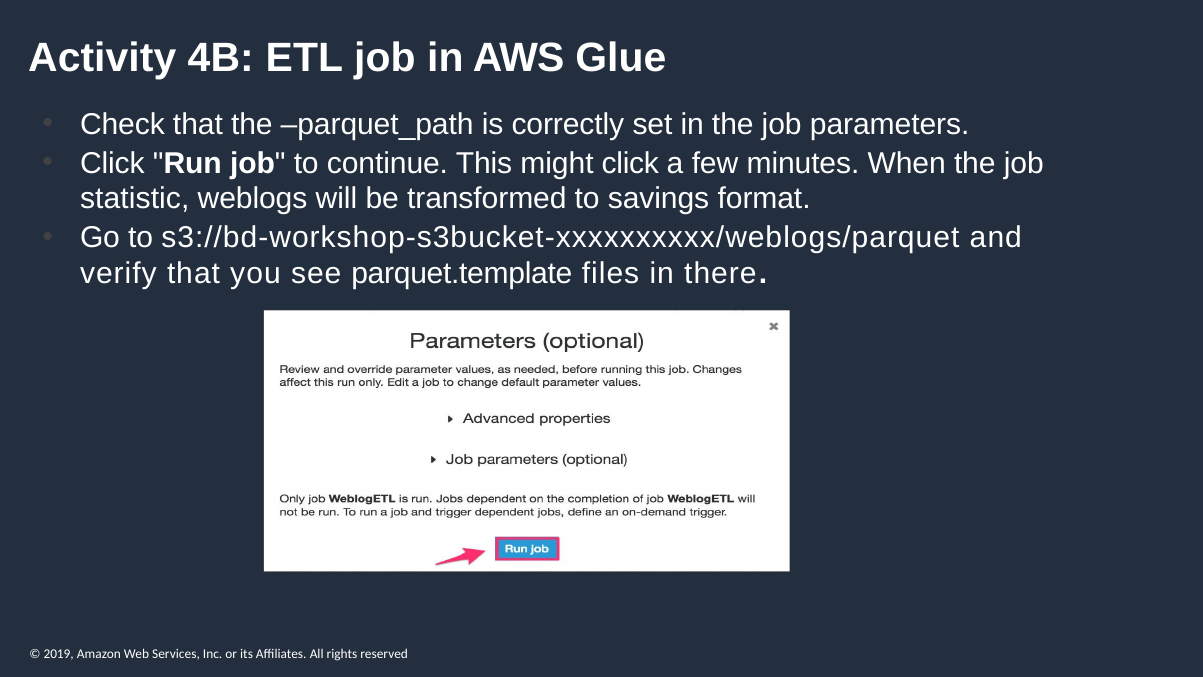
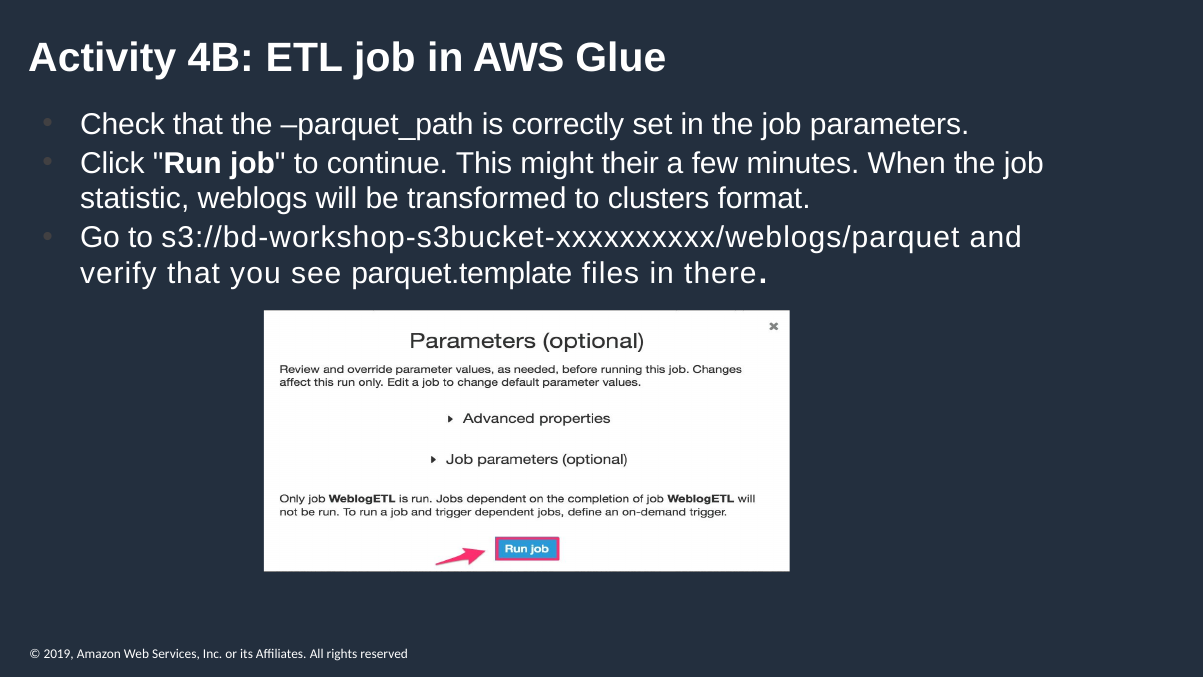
might click: click -> their
savings: savings -> clusters
